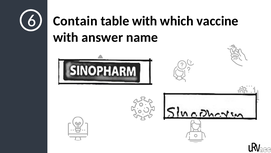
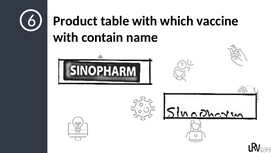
Contain: Contain -> Product
answer: answer -> contain
